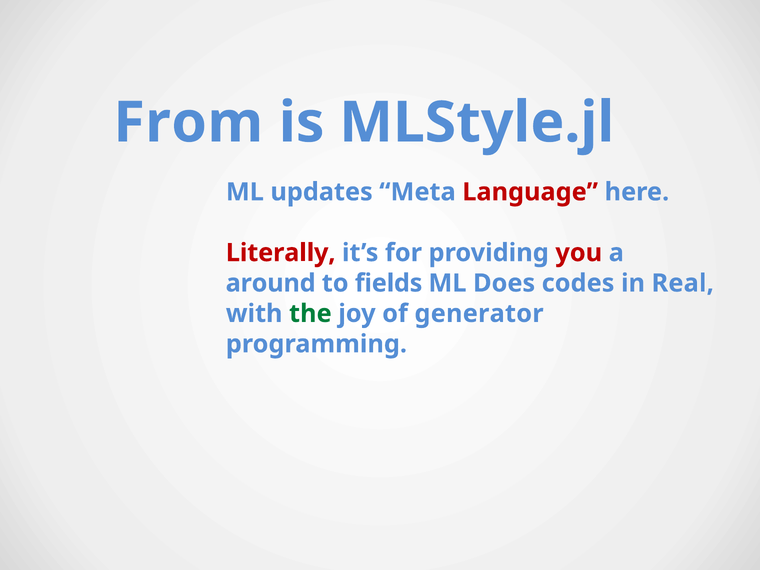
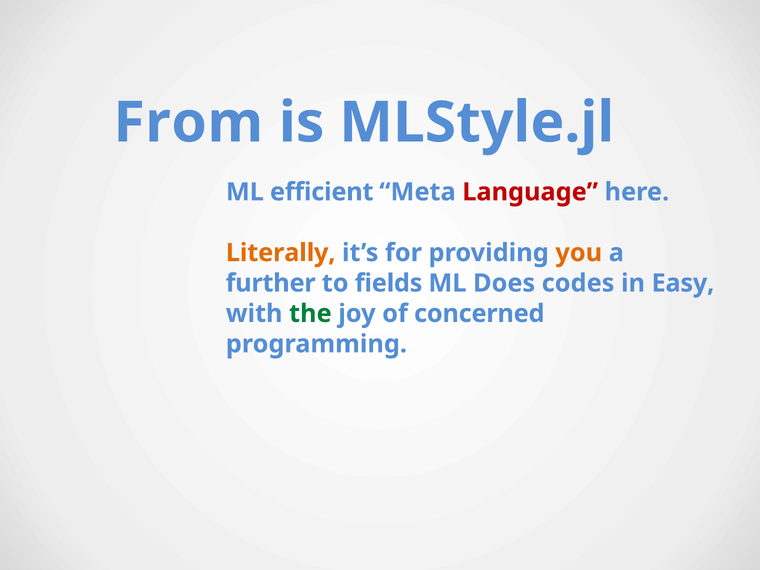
updates: updates -> efficient
Literally colour: red -> orange
you colour: red -> orange
around: around -> further
Real: Real -> Easy
generator: generator -> concerned
